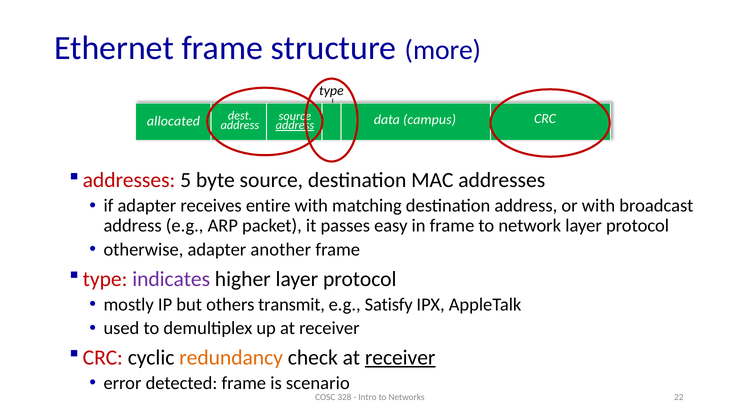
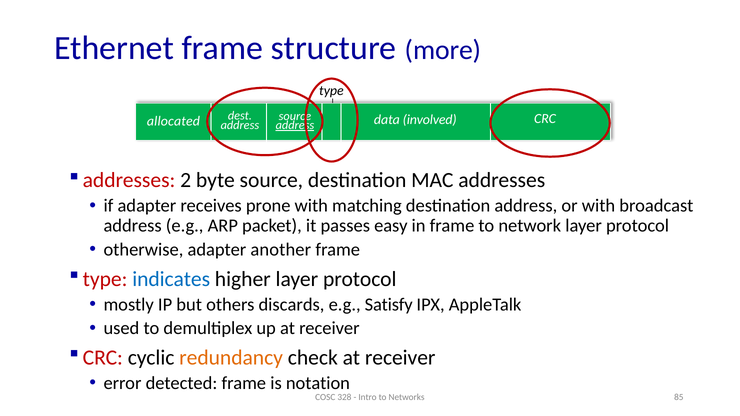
campus: campus -> involved
5: 5 -> 2
entire: entire -> prone
indicates colour: purple -> blue
transmit: transmit -> discards
receiver at (400, 358) underline: present -> none
scenario: scenario -> notation
22: 22 -> 85
